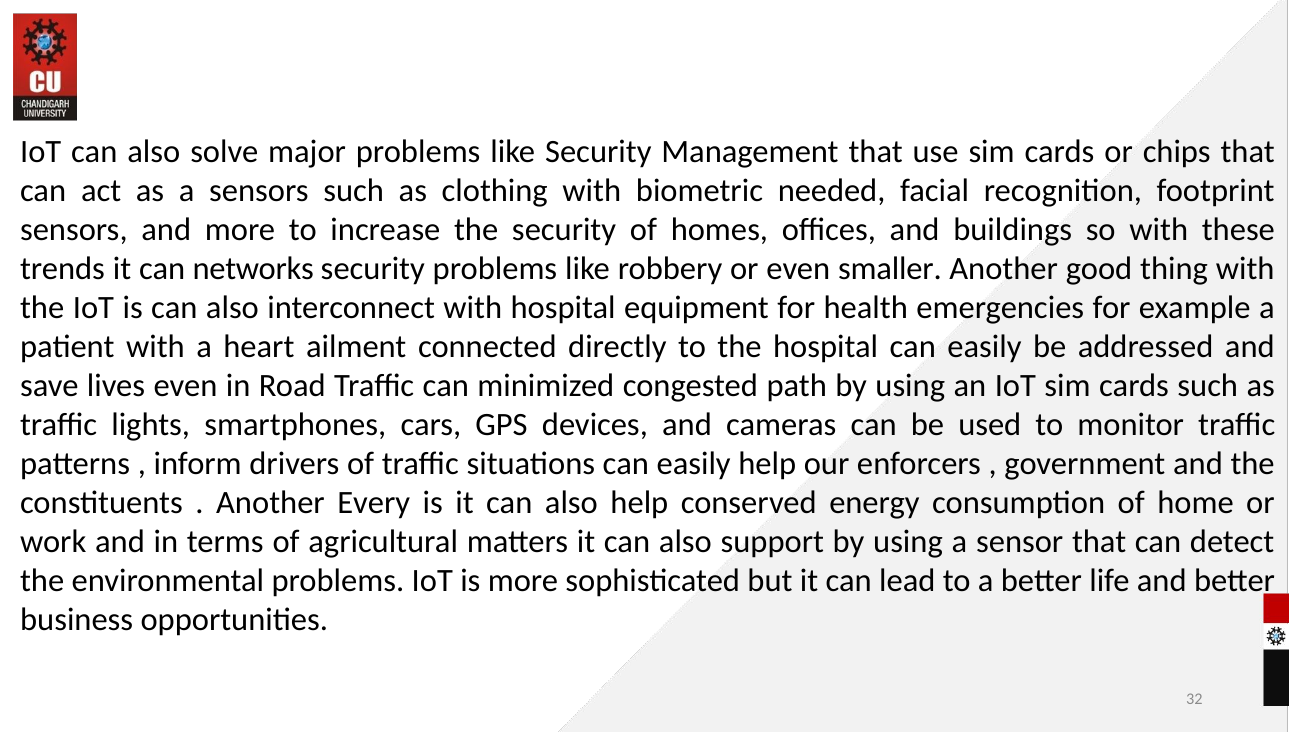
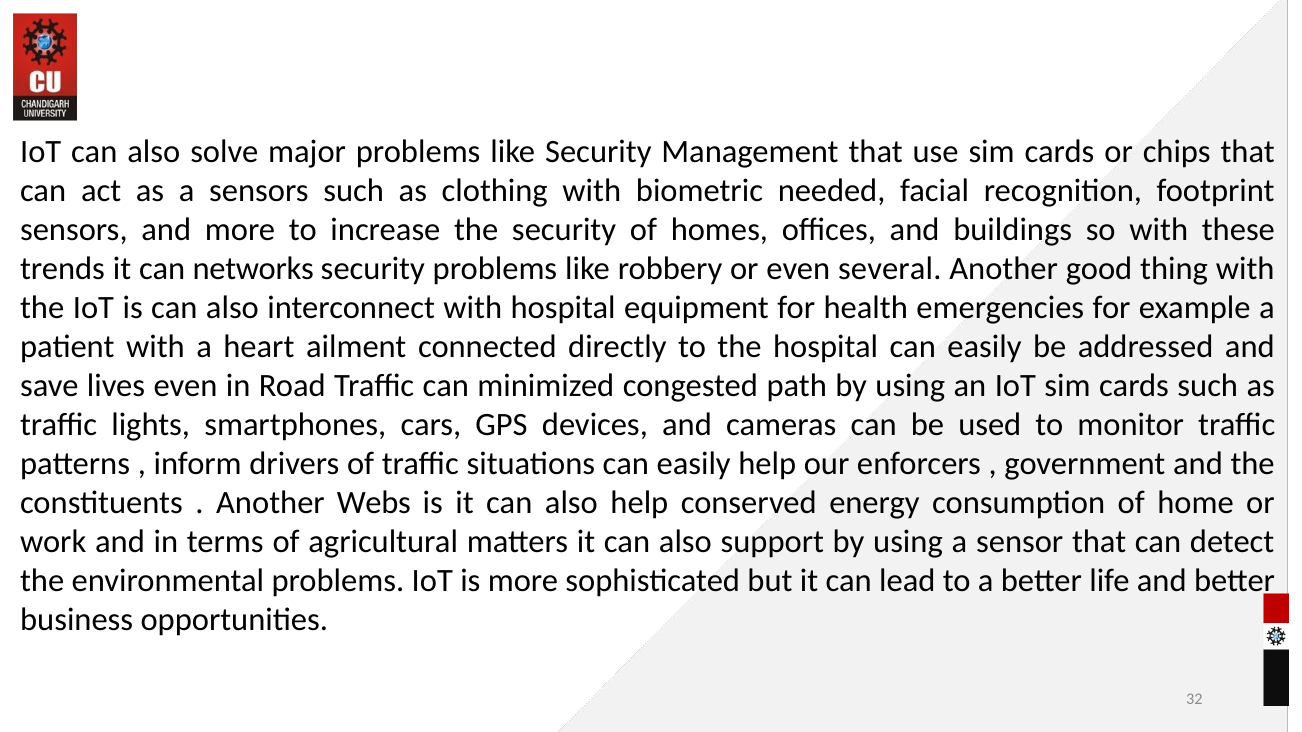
smaller: smaller -> several
Every: Every -> Webs
